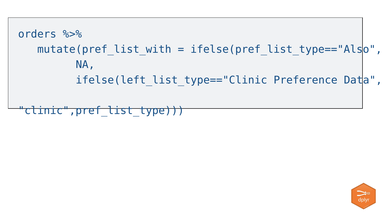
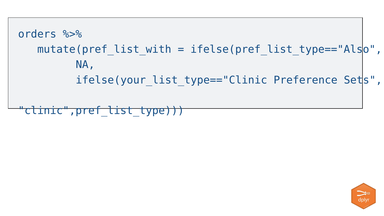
ifelse(left_list_type=="Clinic: ifelse(left_list_type=="Clinic -> ifelse(your_list_type=="Clinic
Data: Data -> Sets
